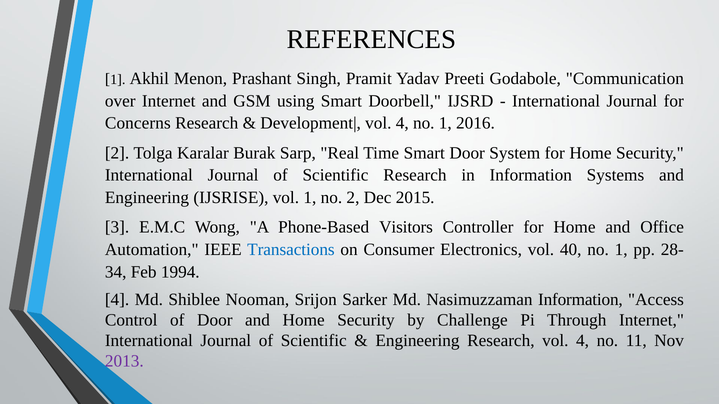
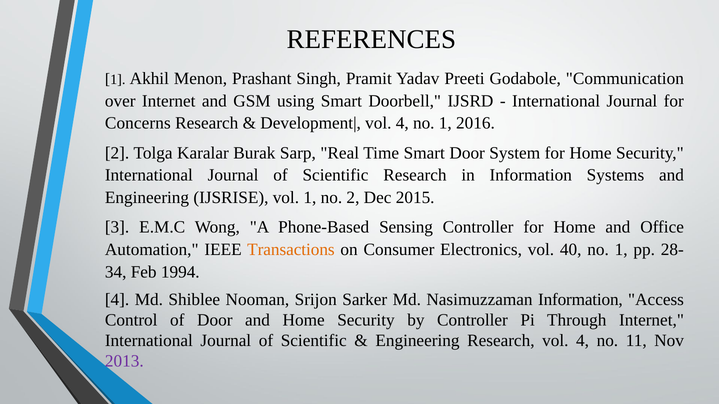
Visitors: Visitors -> Sensing
Transactions colour: blue -> orange
by Challenge: Challenge -> Controller
